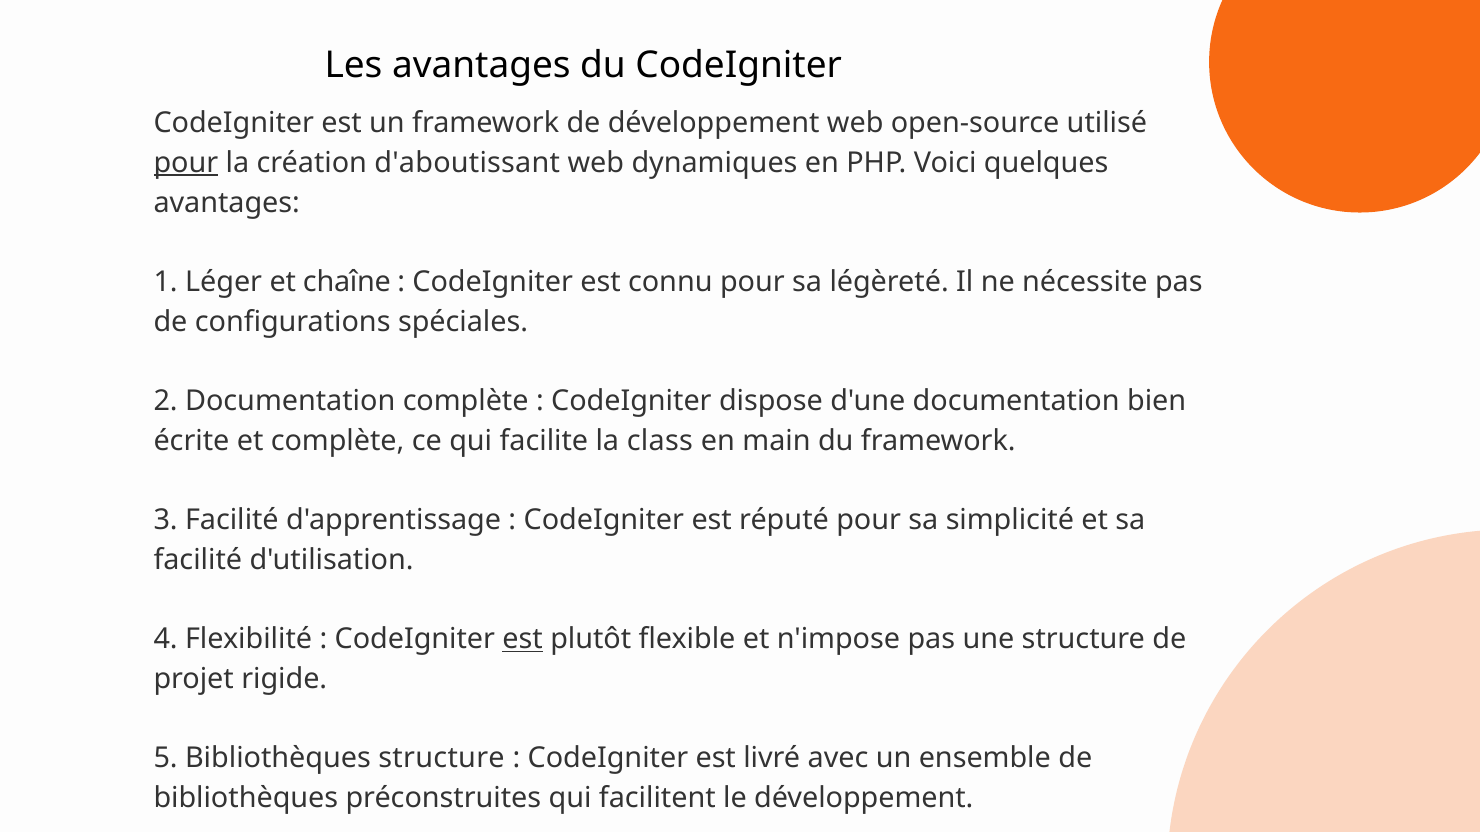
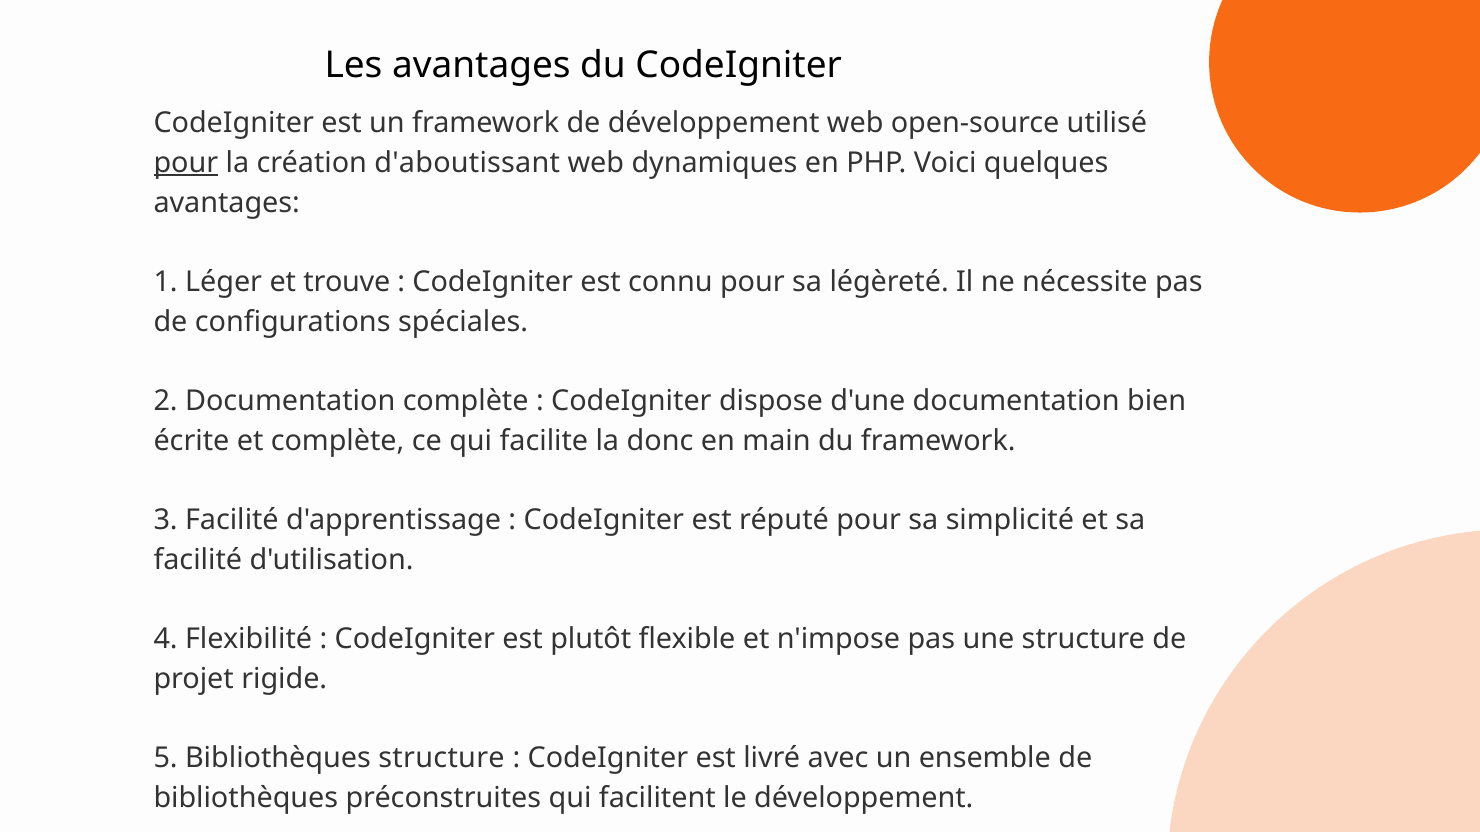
chaîne: chaîne -> trouve
class: class -> donc
est at (523, 640) underline: present -> none
